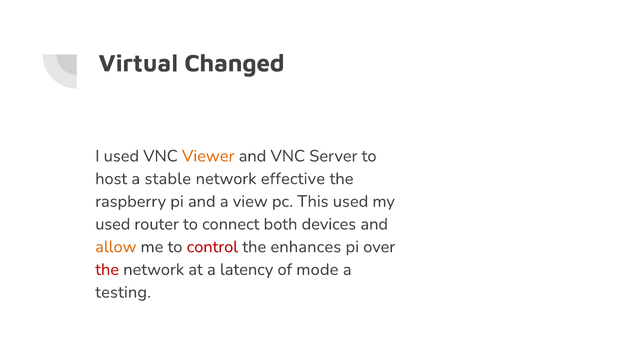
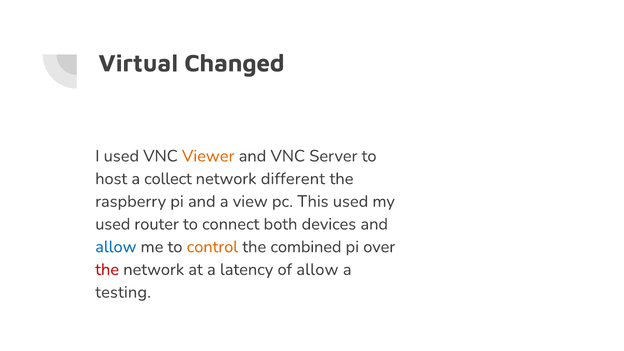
stable: stable -> collect
effective: effective -> different
allow at (116, 247) colour: orange -> blue
control colour: red -> orange
enhances: enhances -> combined
of mode: mode -> allow
